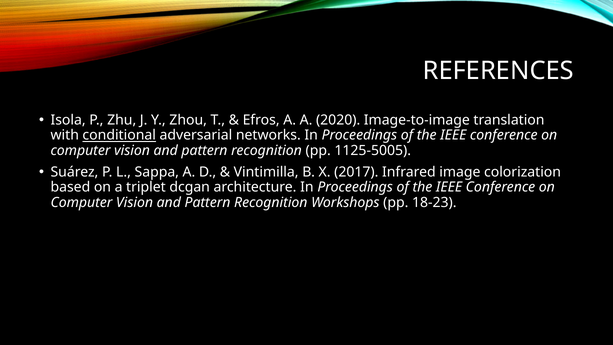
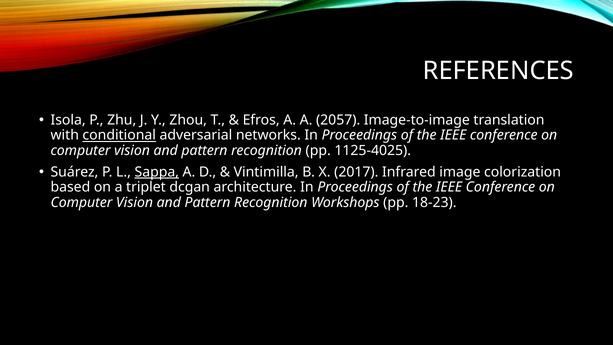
2020: 2020 -> 2057
1125-5005: 1125-5005 -> 1125-4025
Sappa underline: none -> present
